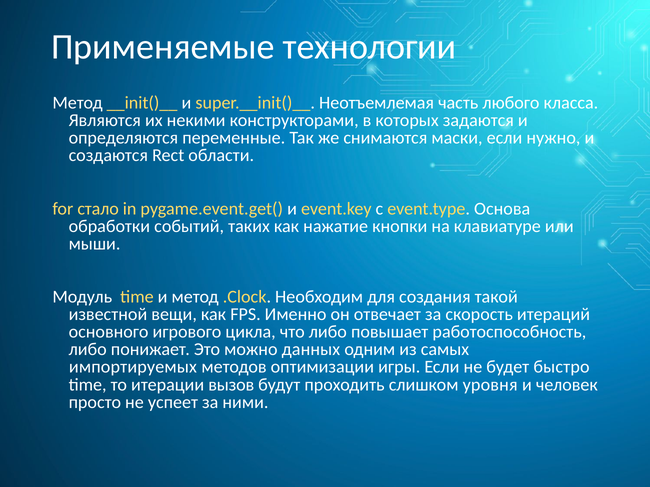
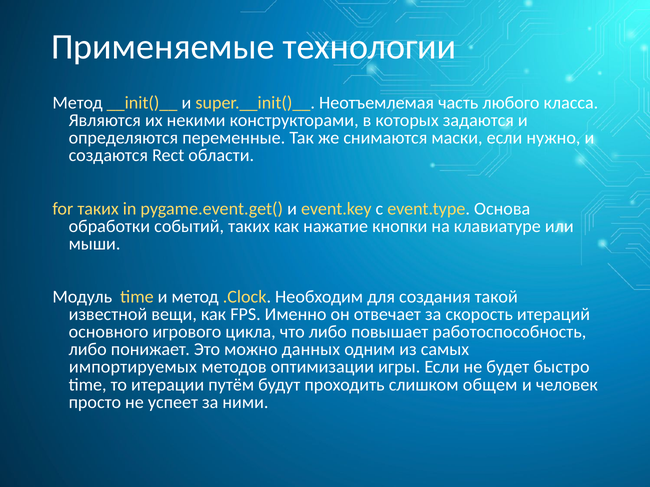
for стало: стало -> таких
вызов: вызов -> путём
уровня: уровня -> общем
